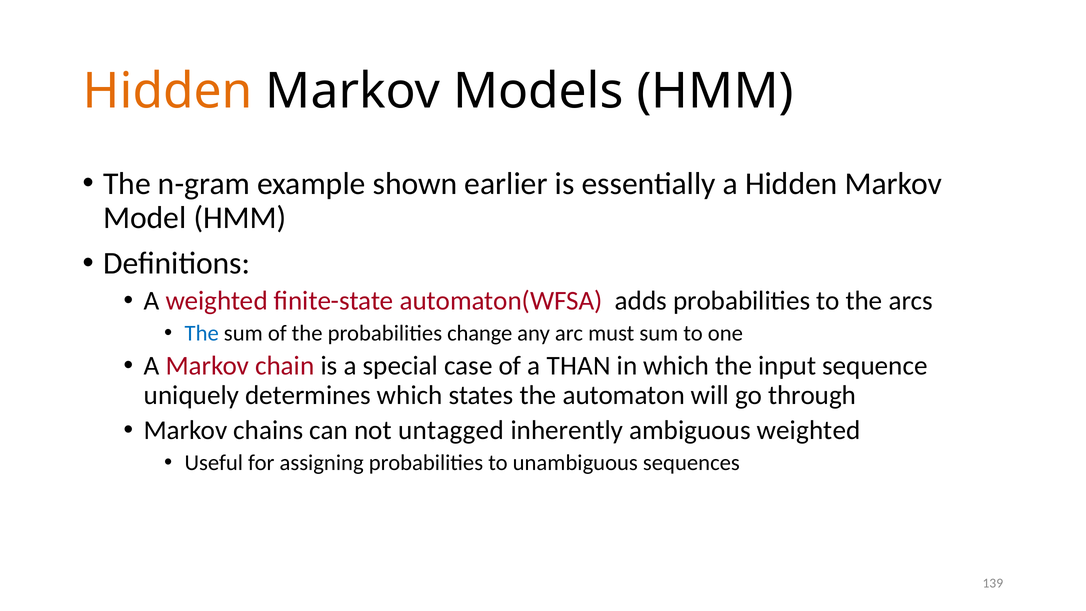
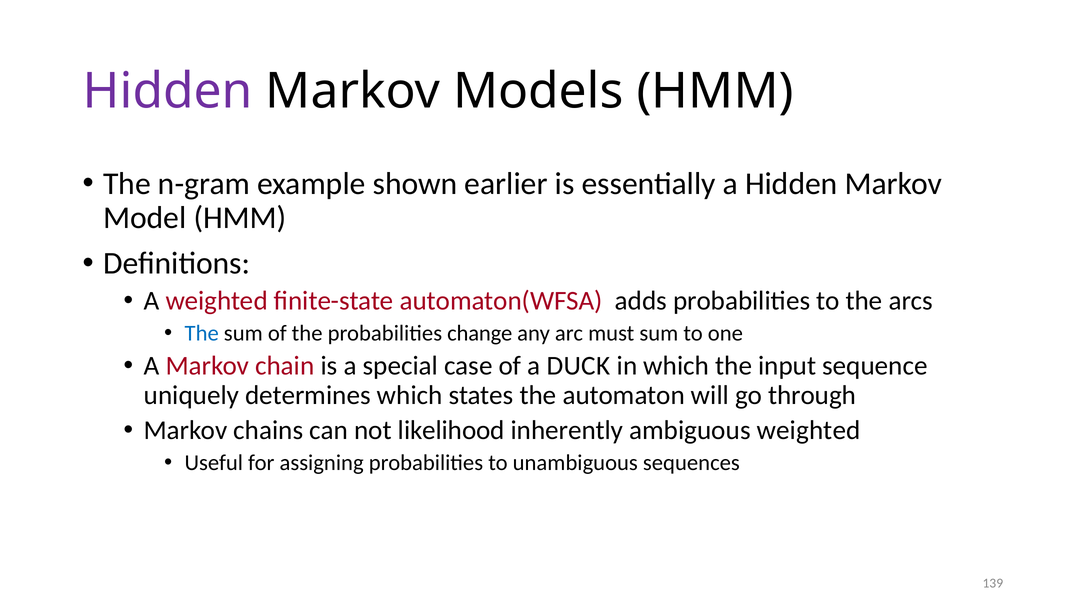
Hidden at (168, 91) colour: orange -> purple
THAN: THAN -> DUCK
untagged: untagged -> likelihood
